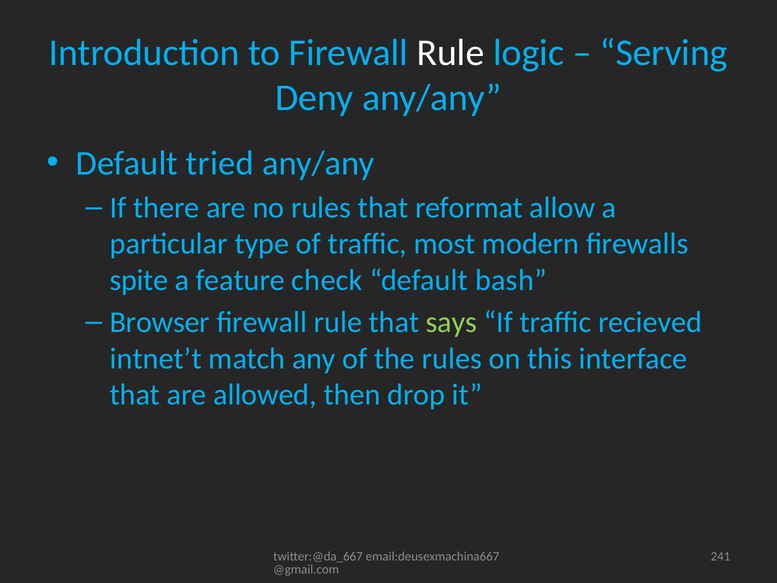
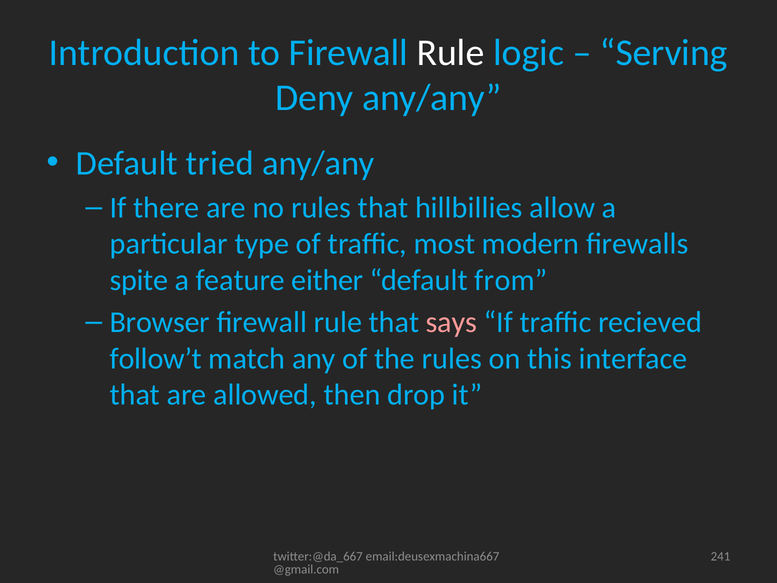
reformat: reformat -> hillbillies
check: check -> either
bash: bash -> from
says colour: light green -> pink
intnet’t: intnet’t -> follow’t
